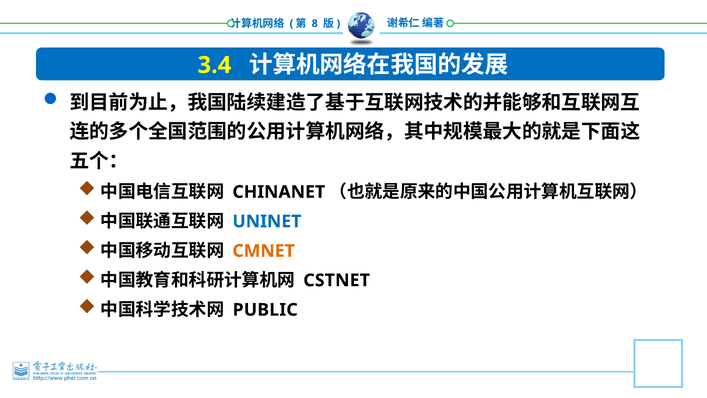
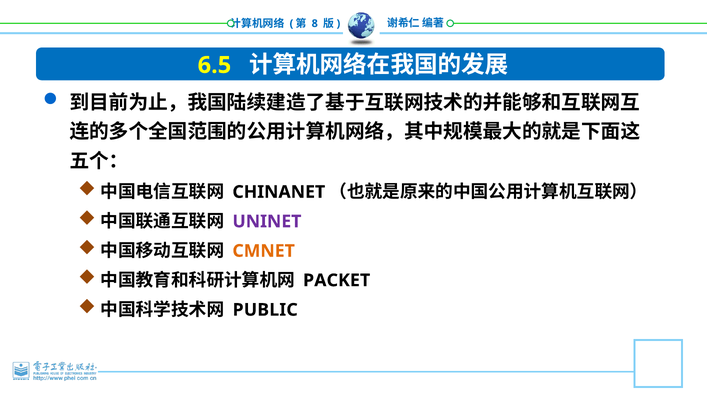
3.4: 3.4 -> 6.5
UNINET colour: blue -> purple
CSTNET: CSTNET -> PACKET
